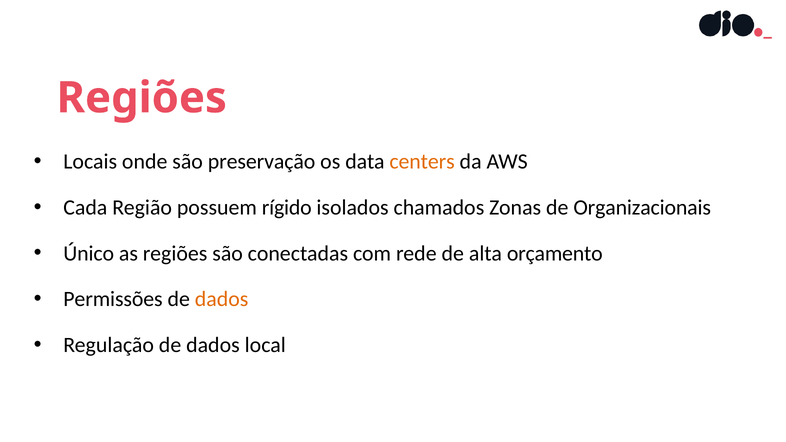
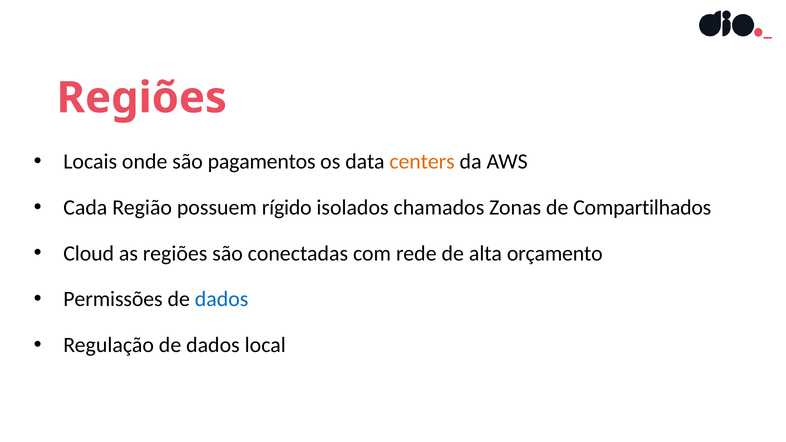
preservação: preservação -> pagamentos
Organizacionais: Organizacionais -> Compartilhados
Único: Único -> Cloud
dados at (222, 299) colour: orange -> blue
